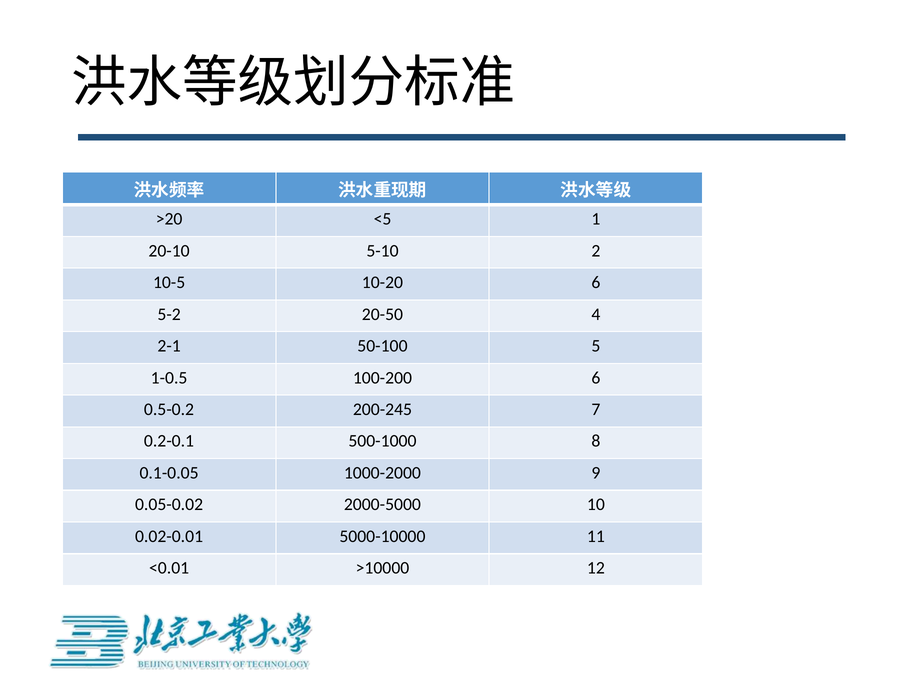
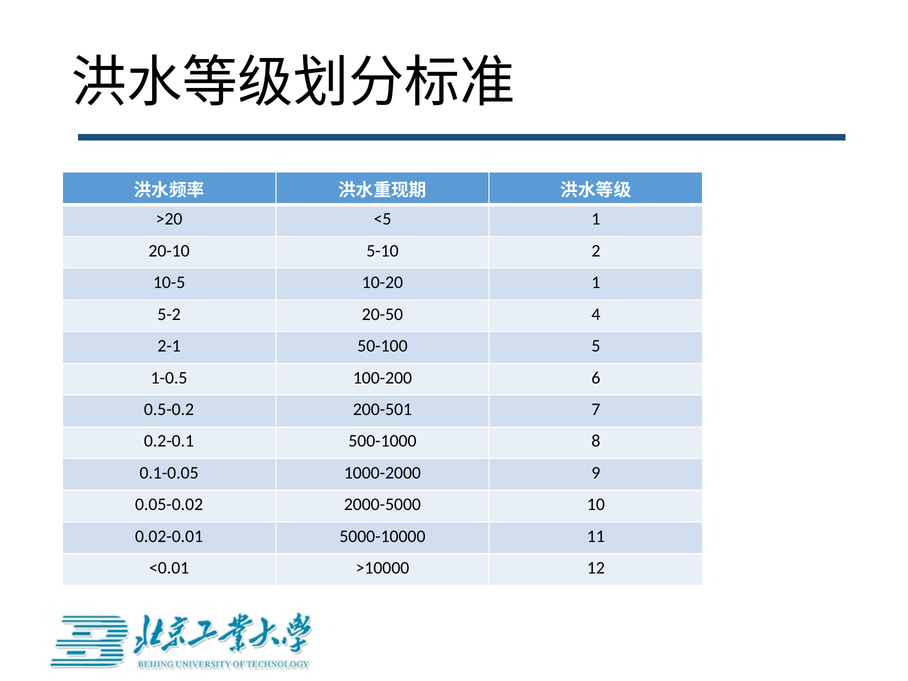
10-20 6: 6 -> 1
200-245: 200-245 -> 200-501
